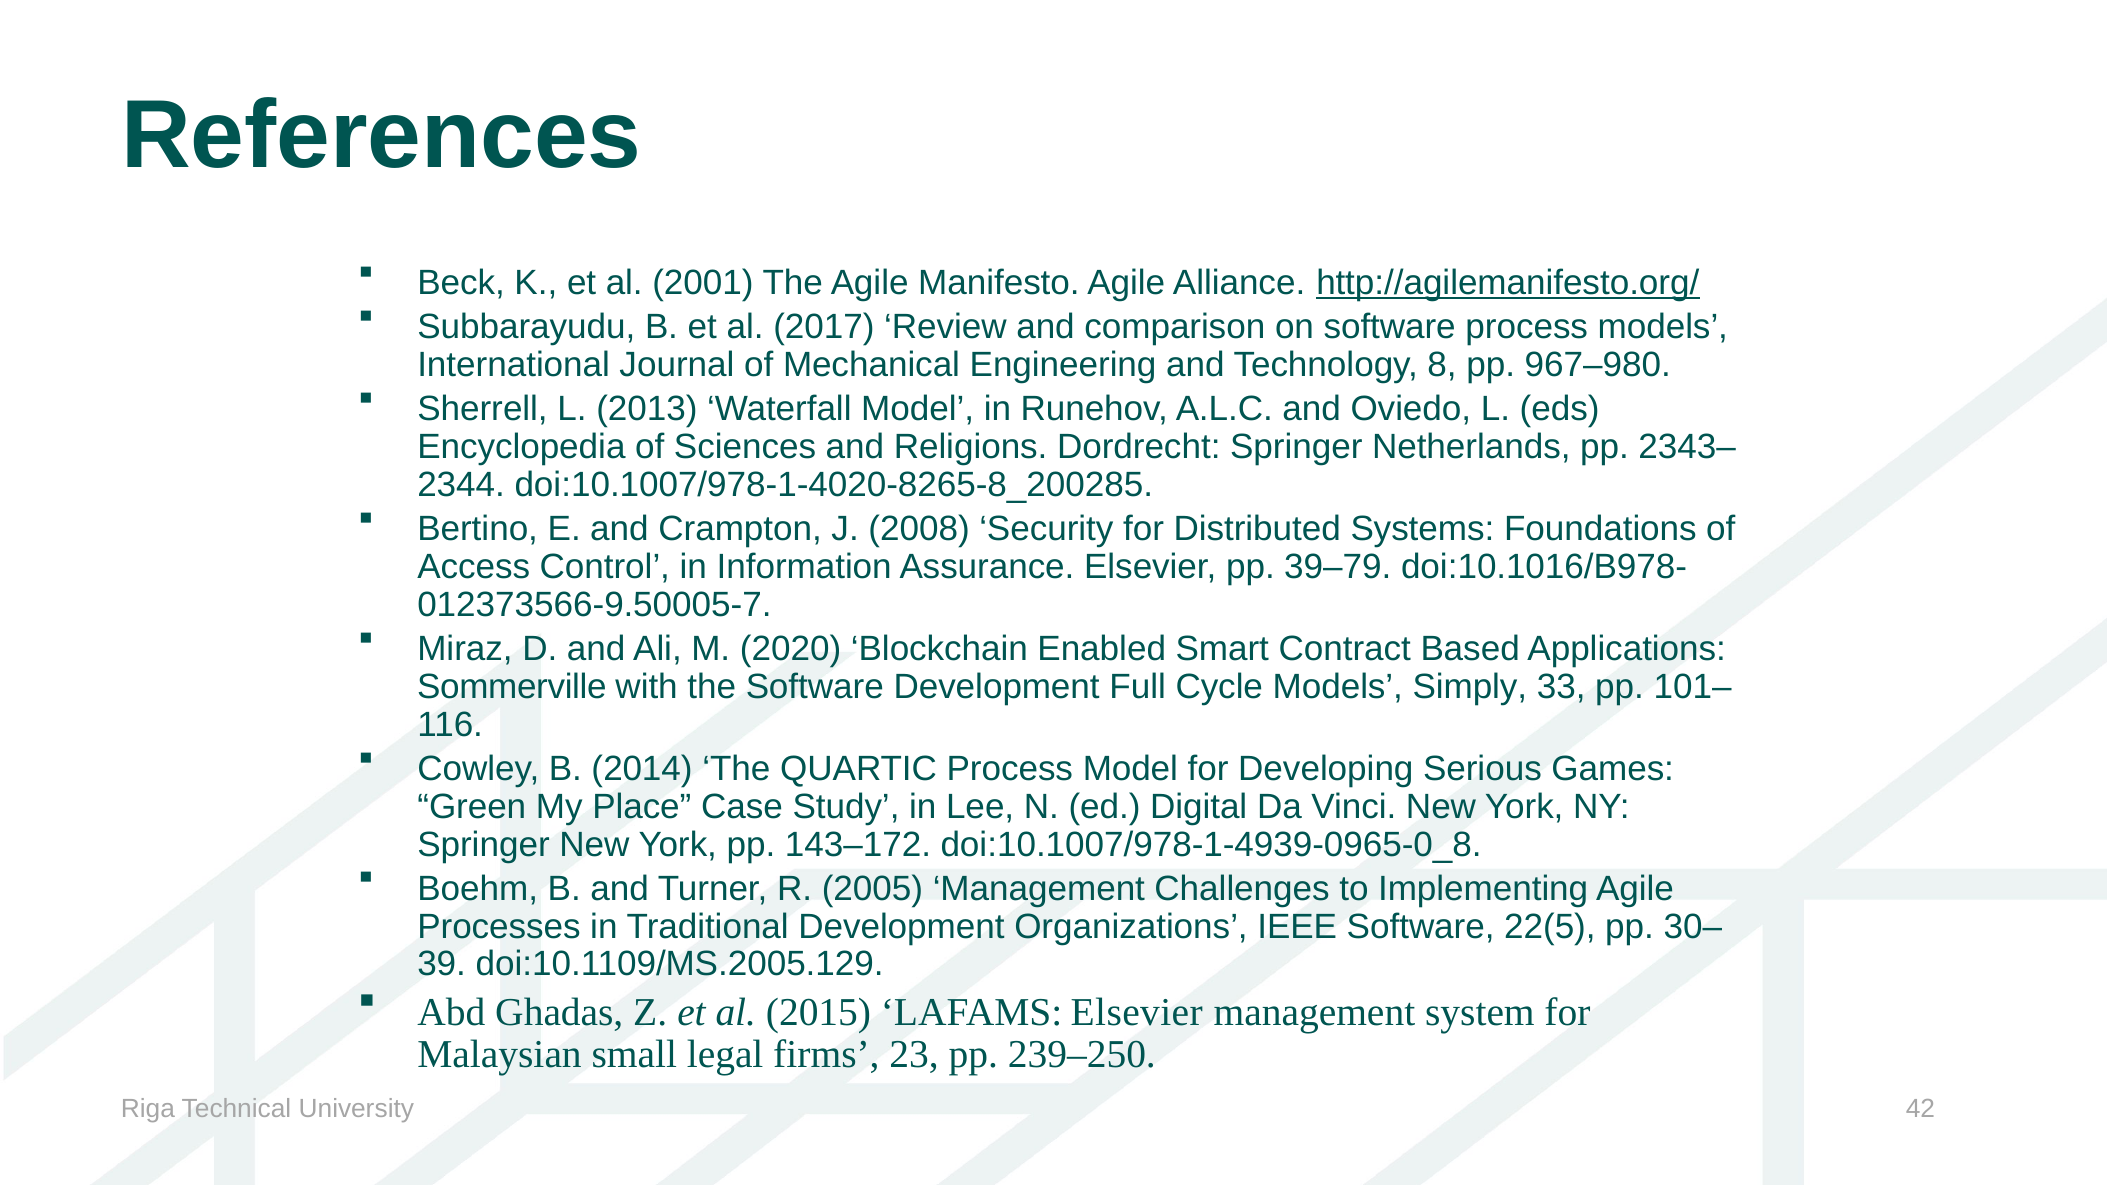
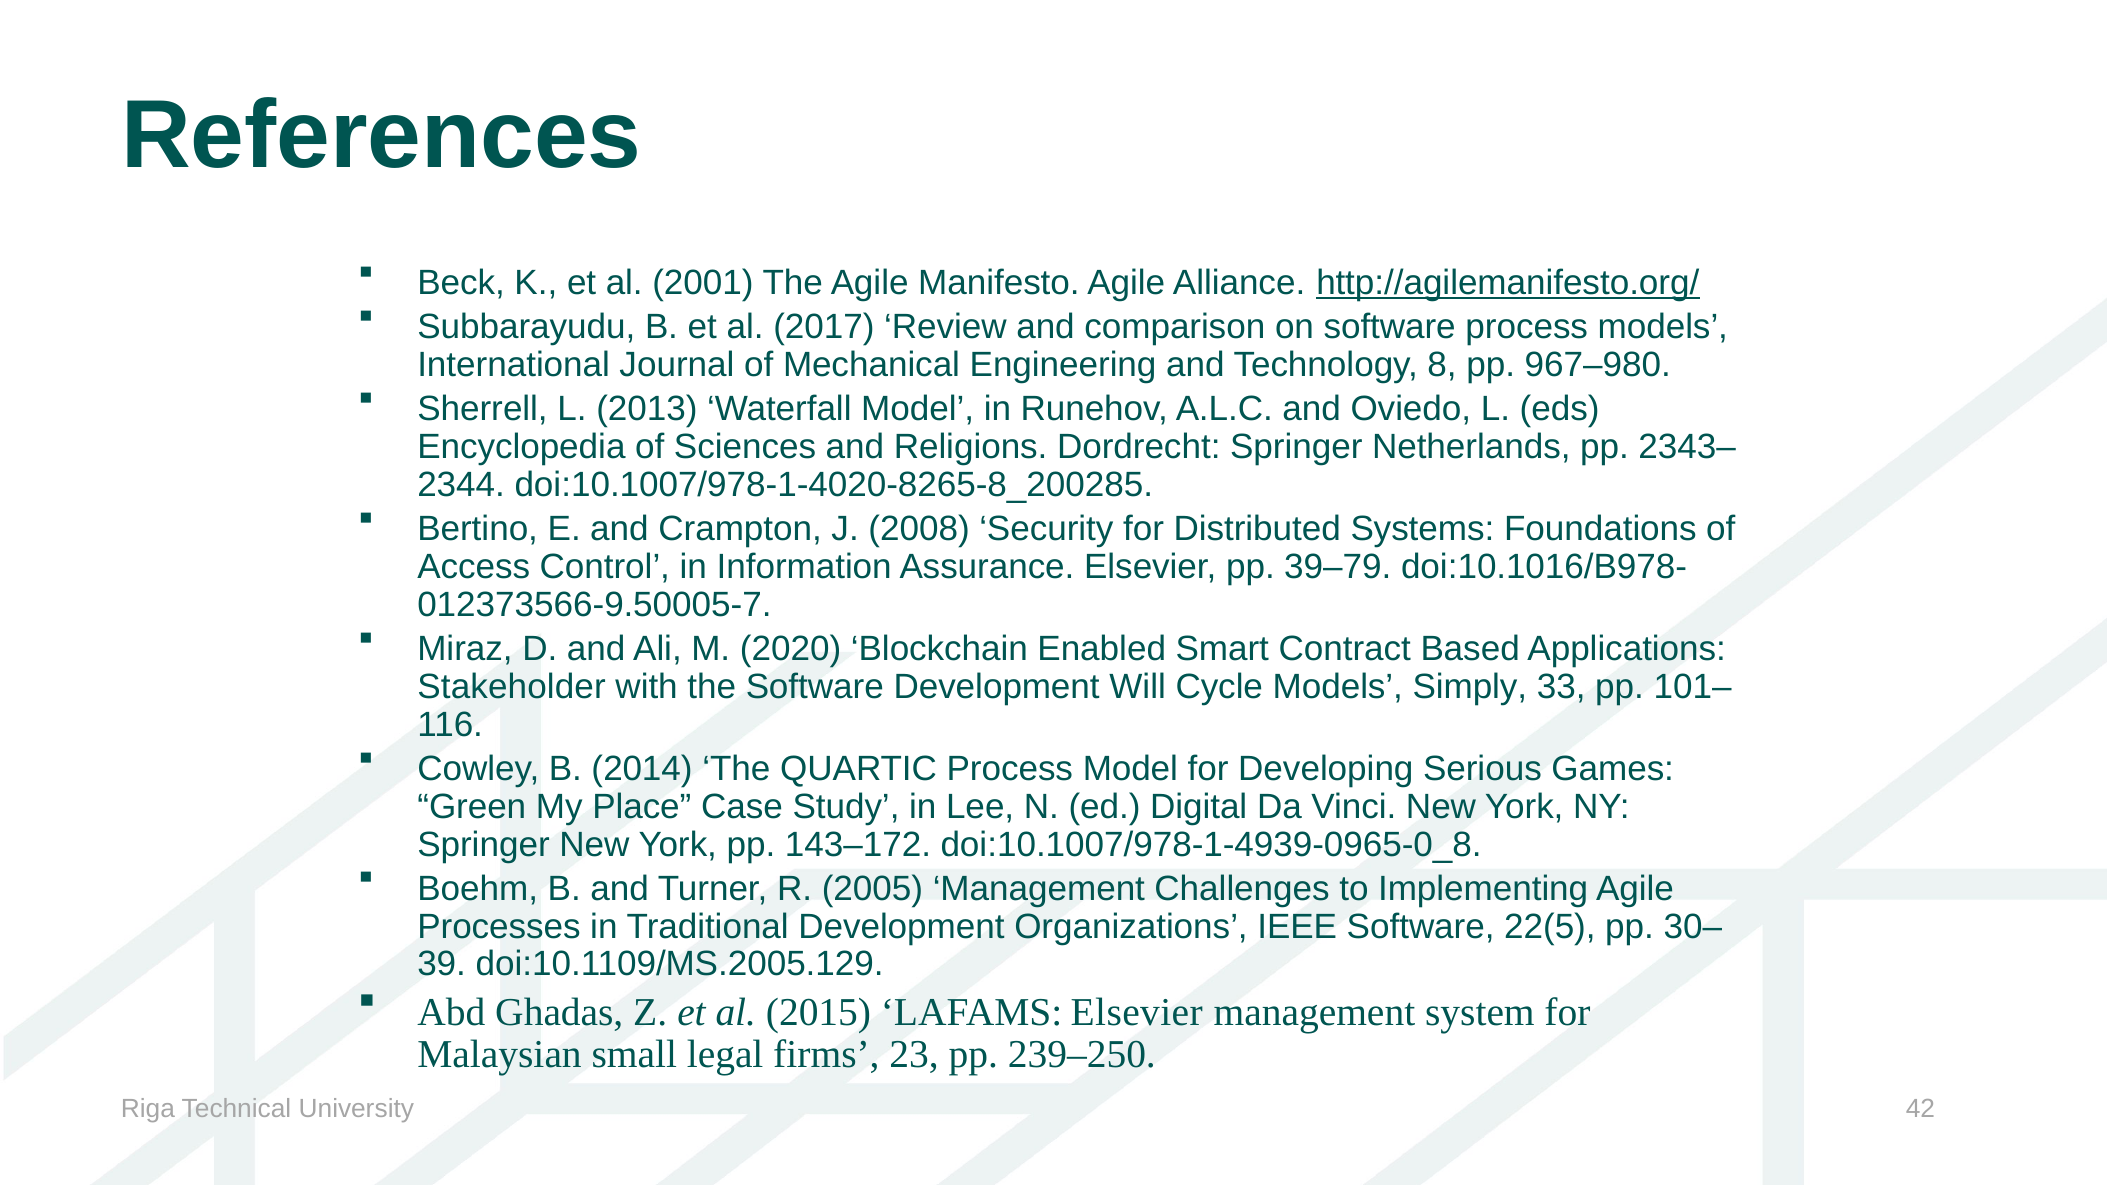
Sommerville: Sommerville -> Stakeholder
Full: Full -> Will
